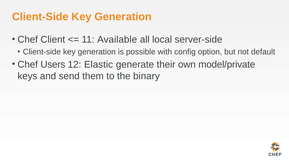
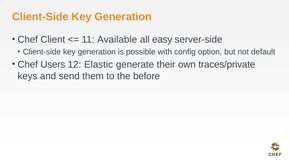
local: local -> easy
model/private: model/private -> traces/private
binary: binary -> before
